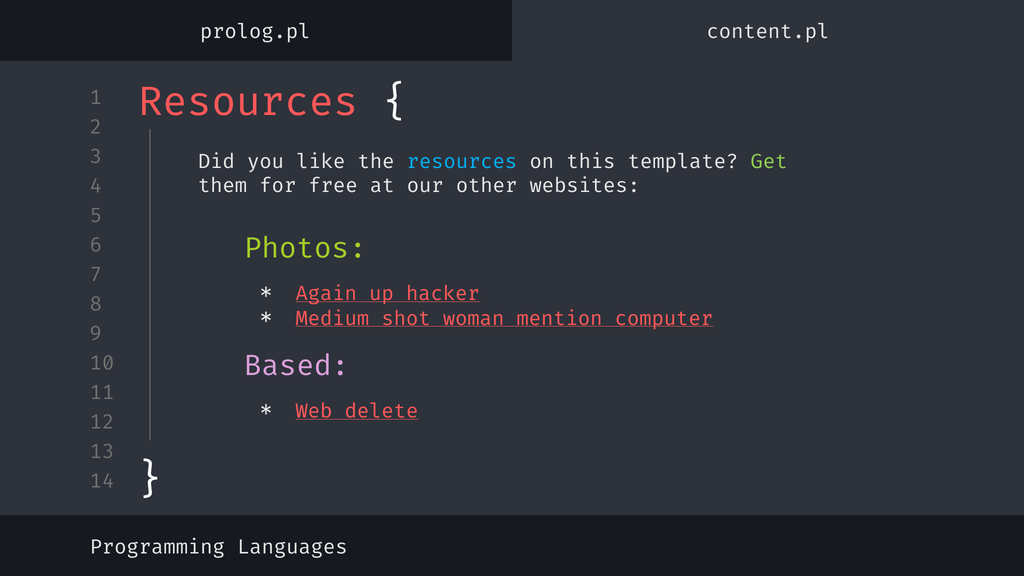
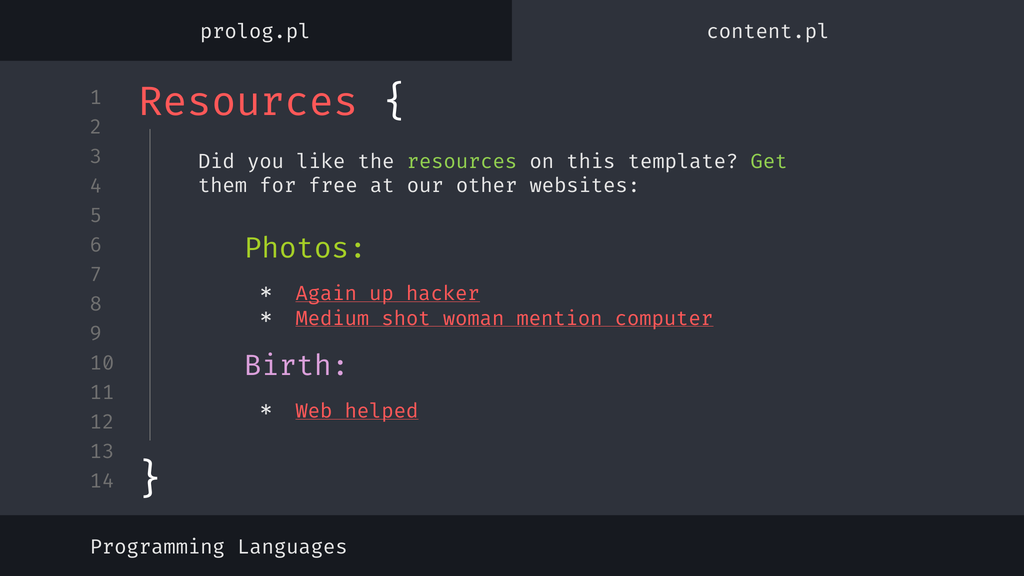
resources at (462, 162) colour: light blue -> light green
Based: Based -> Birth
delete: delete -> helped
